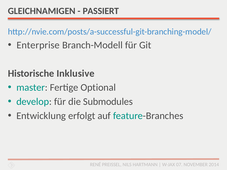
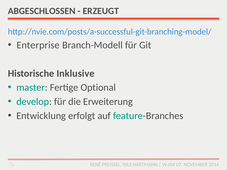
GLEICHNAMIGEN: GLEICHNAMIGEN -> ABGESCHLOSSEN
PASSIERT: PASSIERT -> ERZEUGT
Submodules: Submodules -> Erweiterung
